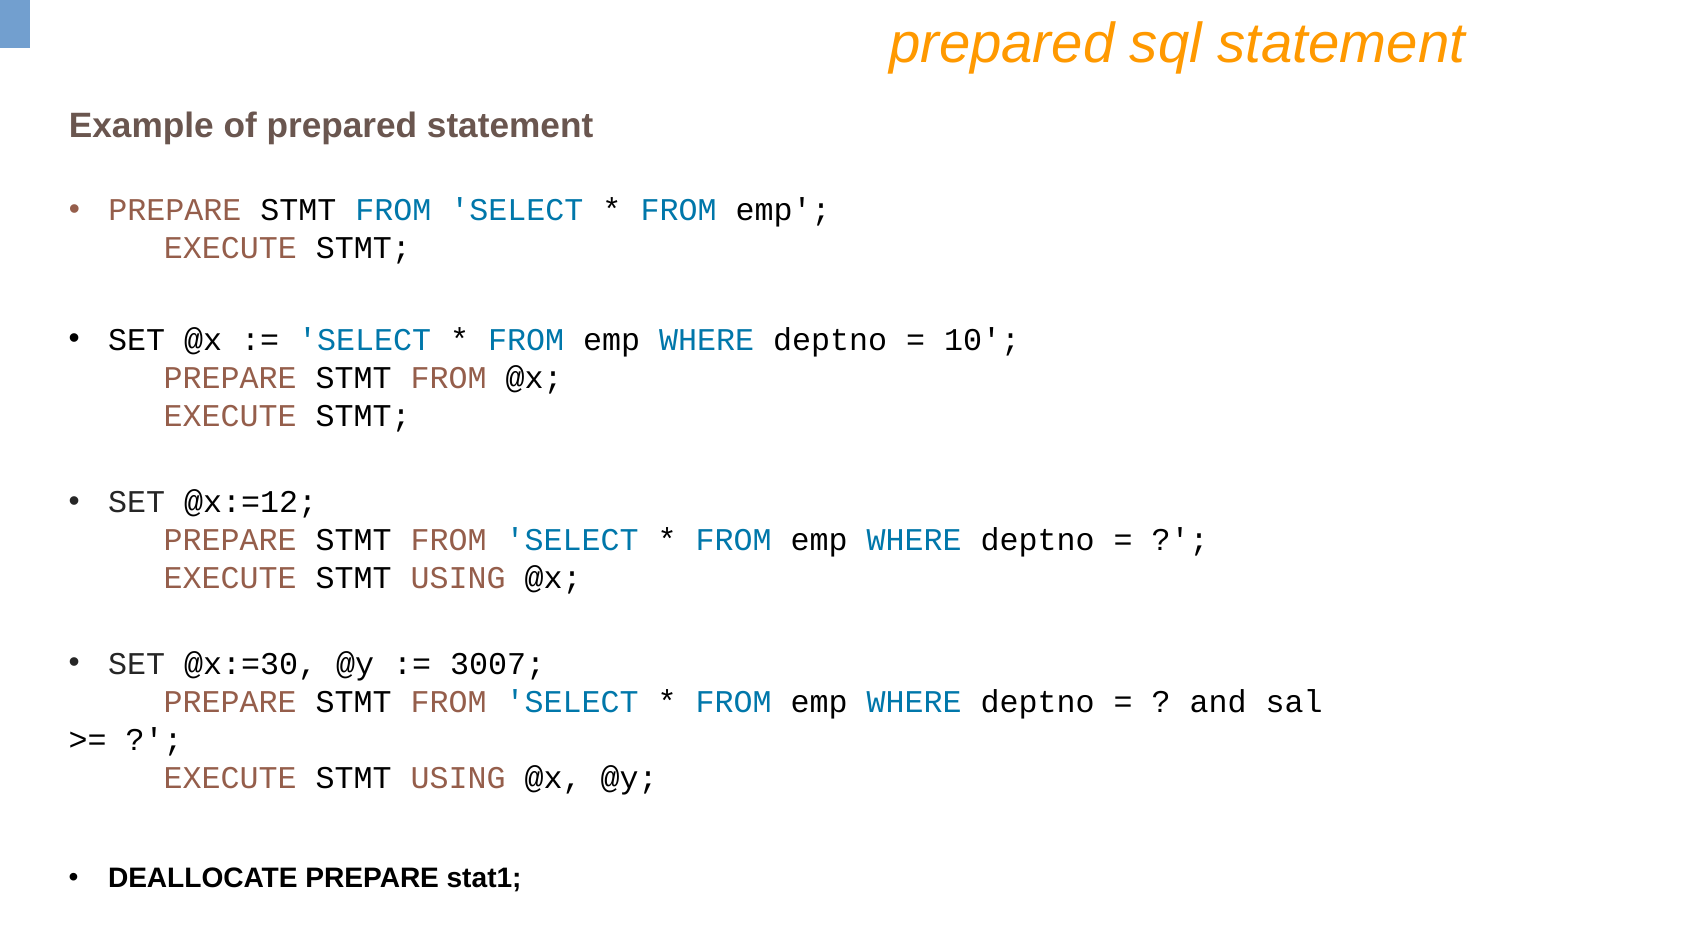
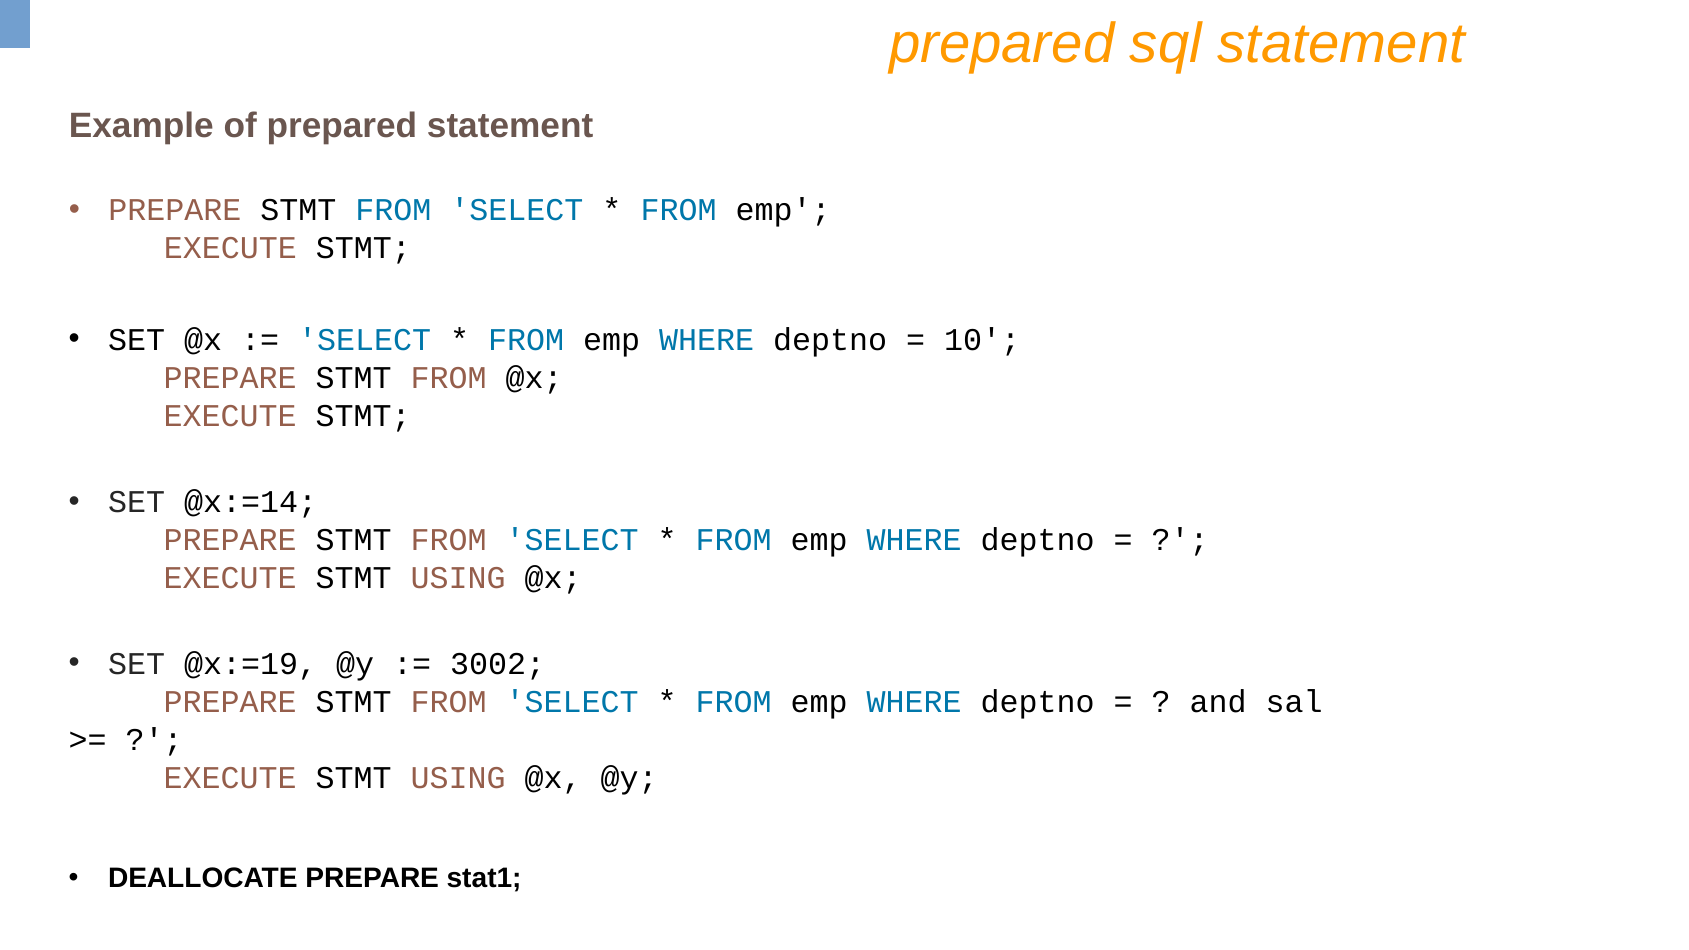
@x:=12: @x:=12 -> @x:=14
@x:=30: @x:=30 -> @x:=19
3007: 3007 -> 3002
